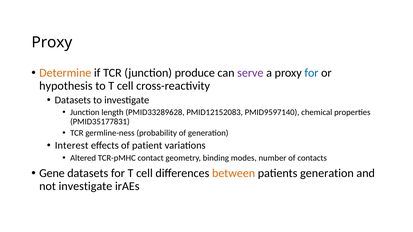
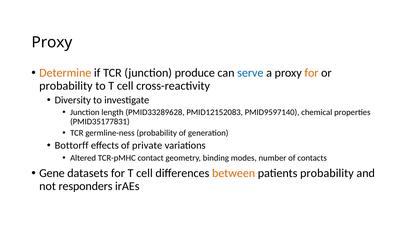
serve colour: purple -> blue
for at (311, 73) colour: blue -> orange
hypothesis at (66, 86): hypothesis -> probability
Datasets at (73, 100): Datasets -> Diversity
Interest: Interest -> Bottorff
patient: patient -> private
patients generation: generation -> probability
not investigate: investigate -> responders
